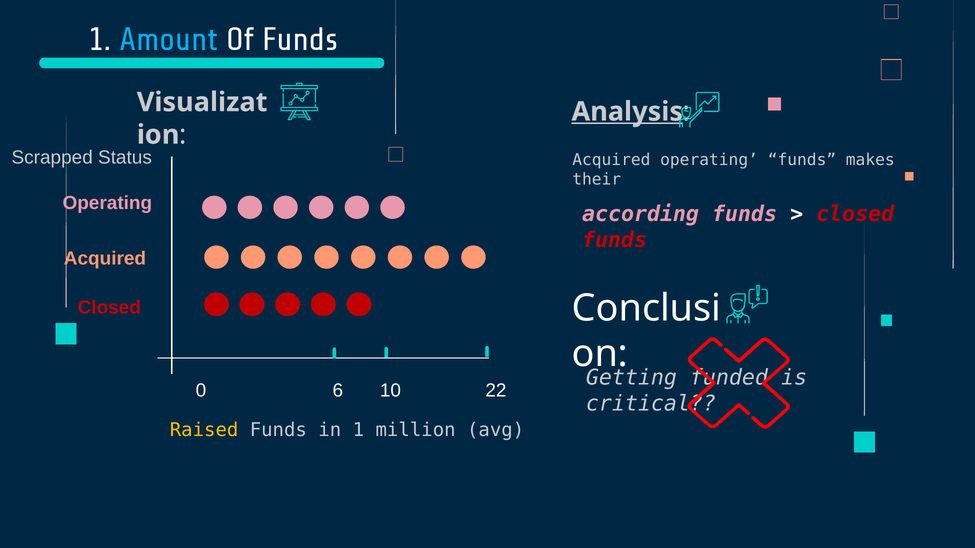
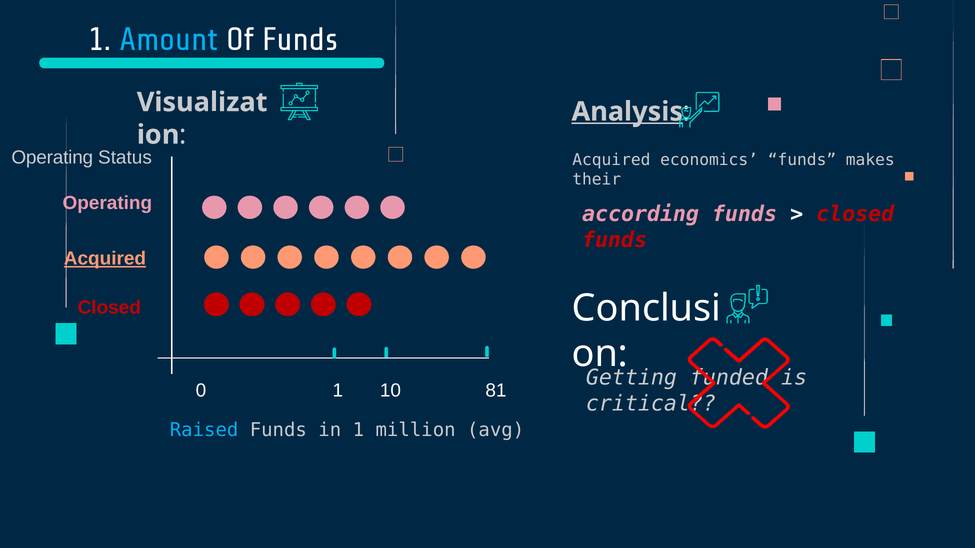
Scrapped at (52, 158): Scrapped -> Operating
Acquired operating: operating -> economics
Acquired at (105, 259) underline: none -> present
0 6: 6 -> 1
22: 22 -> 81
Raised colour: yellow -> light blue
